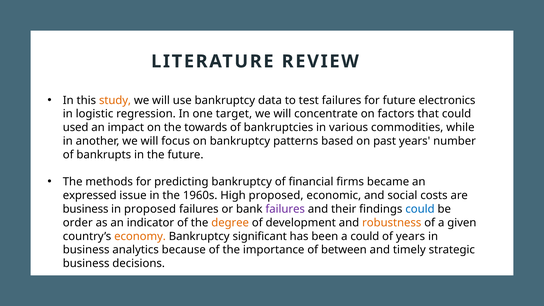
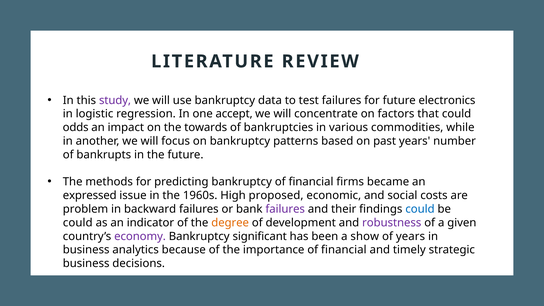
study colour: orange -> purple
target: target -> accept
used: used -> odds
business at (86, 209): business -> problem
in proposed: proposed -> backward
order at (78, 223): order -> could
robustness colour: orange -> purple
economy colour: orange -> purple
a could: could -> show
importance of between: between -> financial
